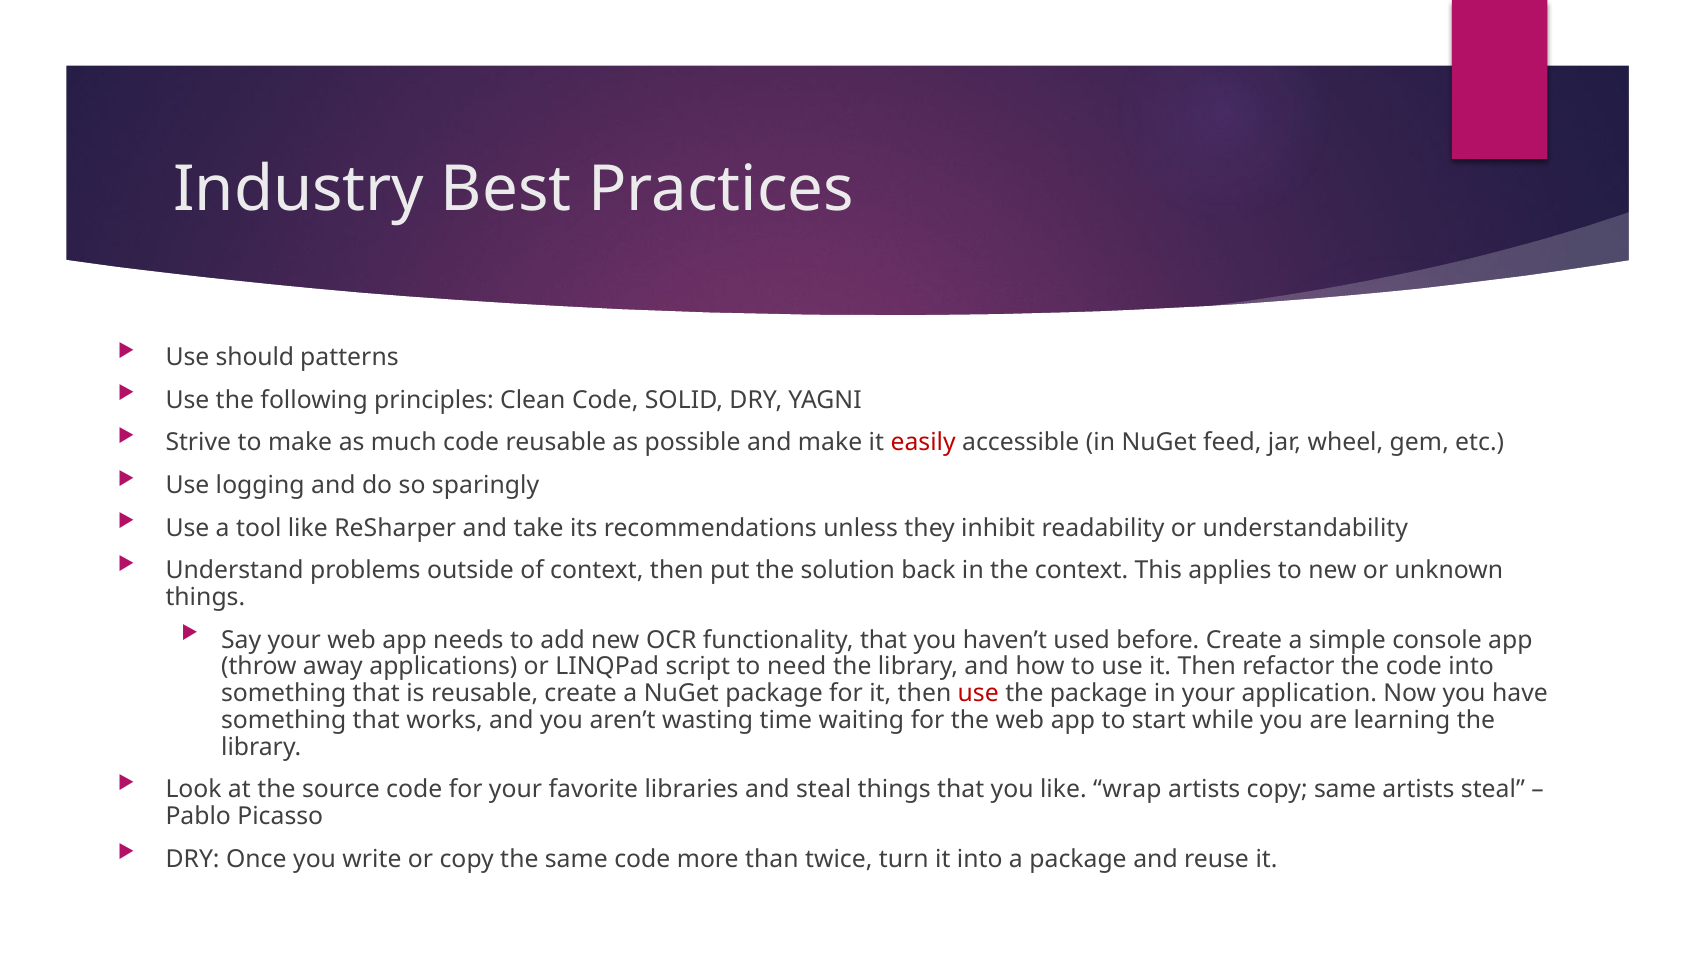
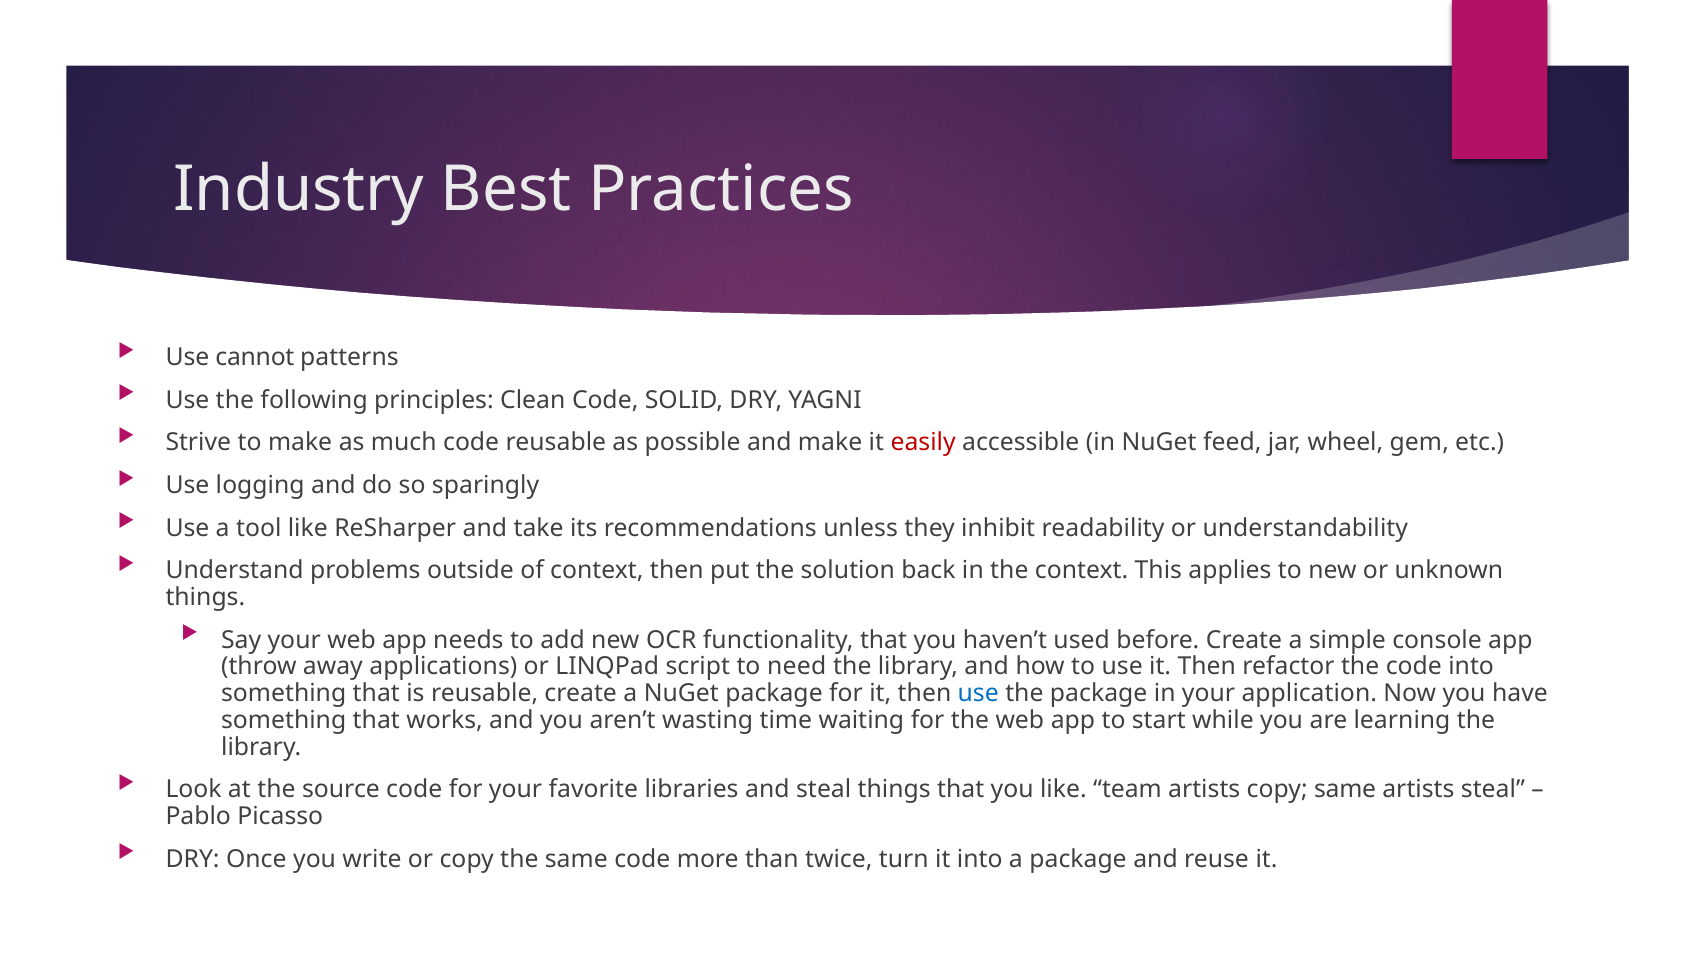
should: should -> cannot
use at (978, 693) colour: red -> blue
wrap: wrap -> team
